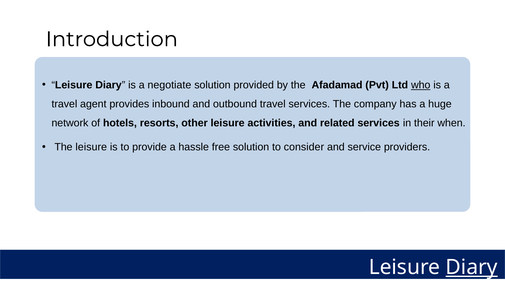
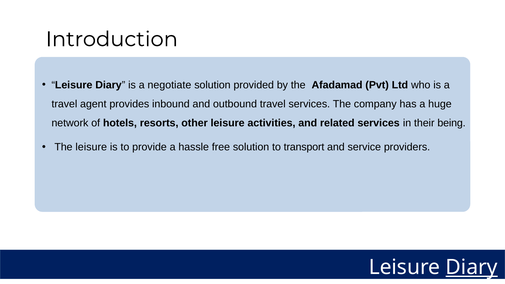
who underline: present -> none
when: when -> being
consider: consider -> transport
